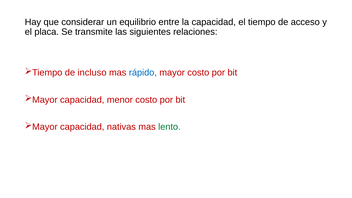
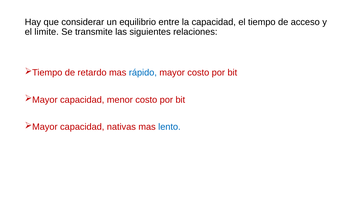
placa: placa -> limite
incluso: incluso -> retardo
lento colour: green -> blue
